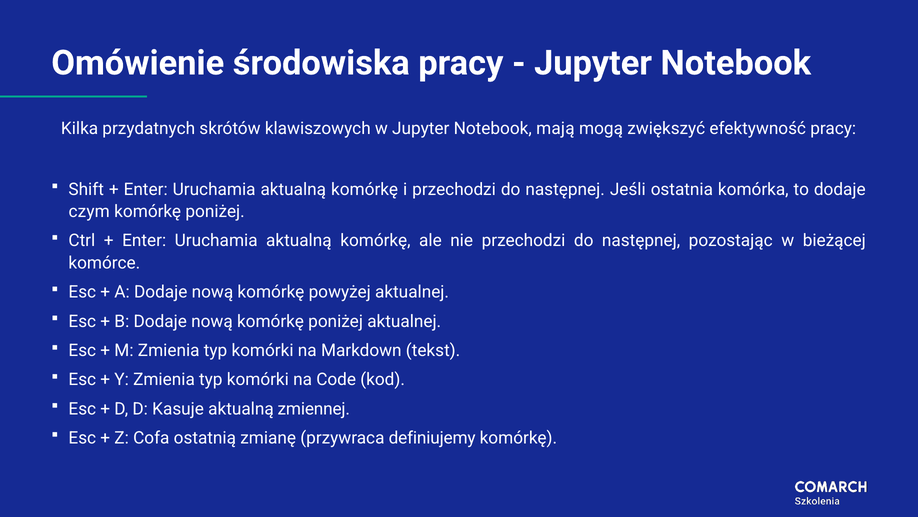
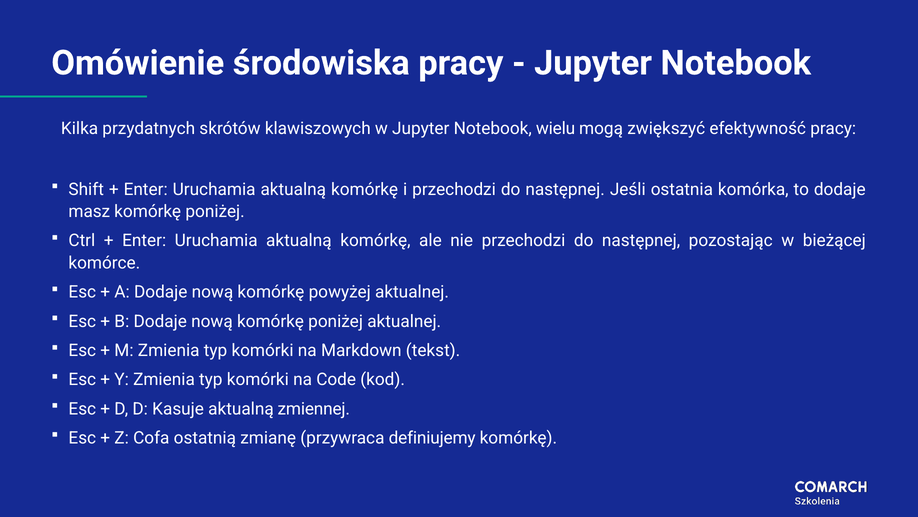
mają: mają -> wielu
czym: czym -> masz
